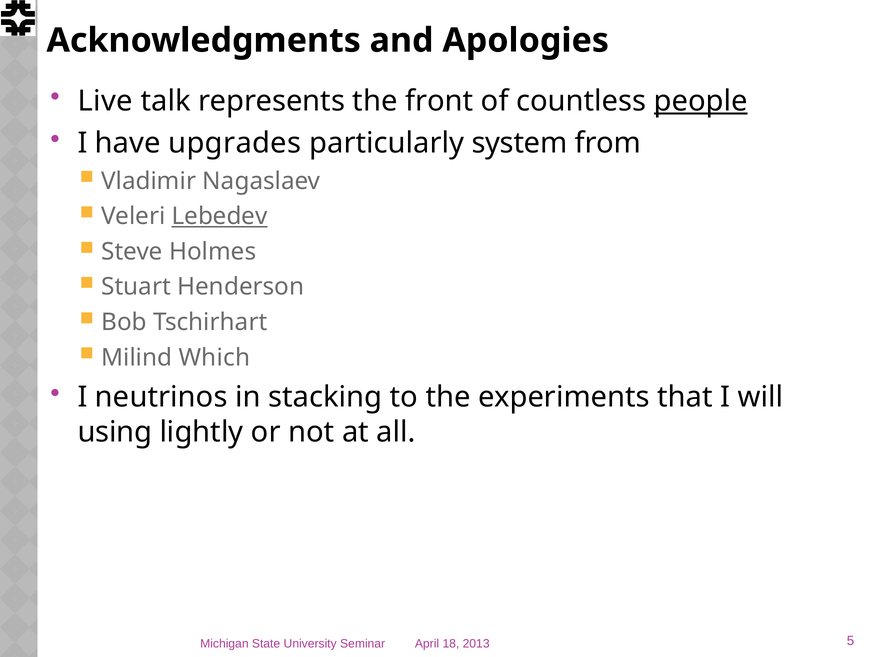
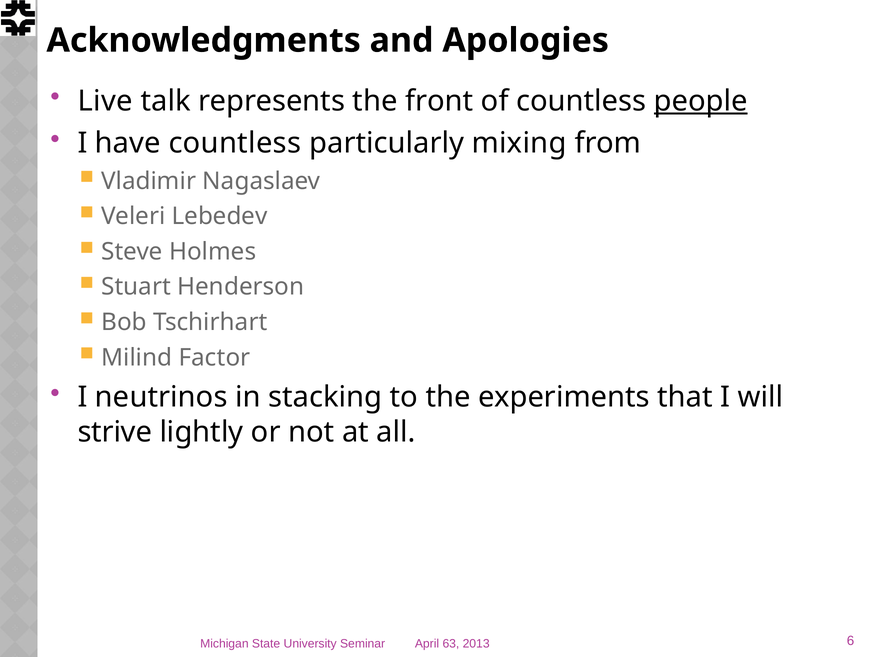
have upgrades: upgrades -> countless
system: system -> mixing
Lebedev underline: present -> none
Which: Which -> Factor
using: using -> strive
18: 18 -> 63
5: 5 -> 6
